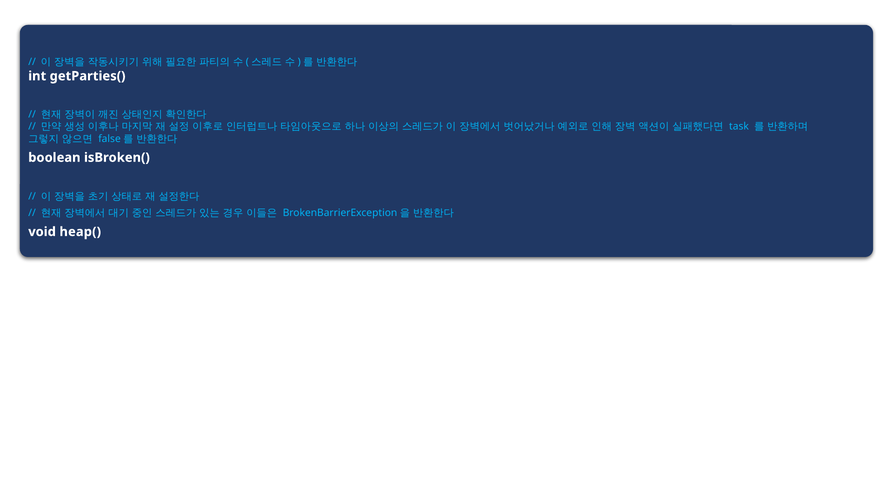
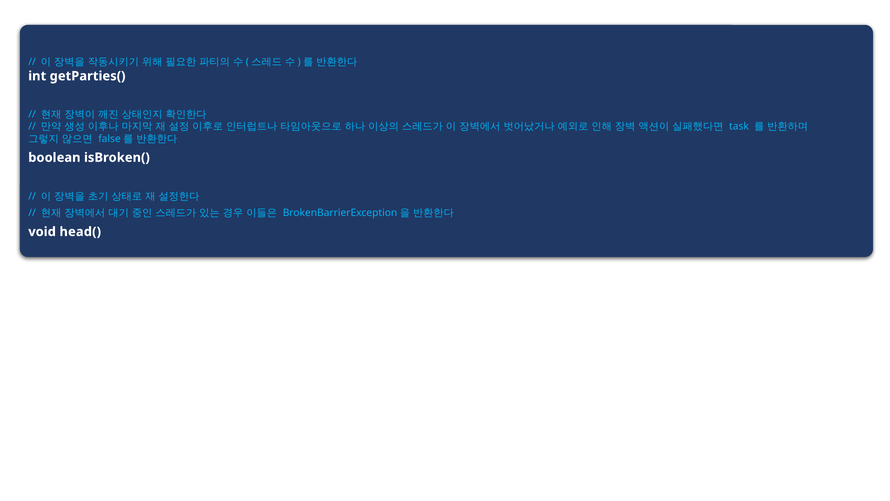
heap(: heap( -> head(
